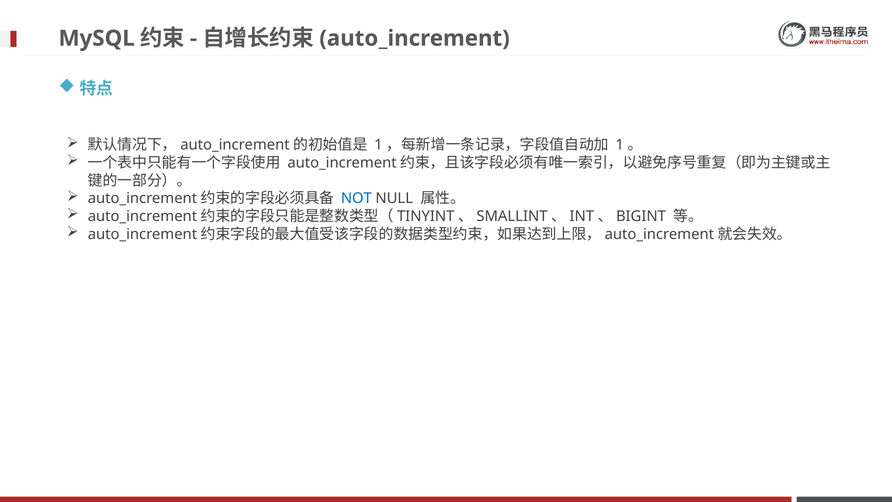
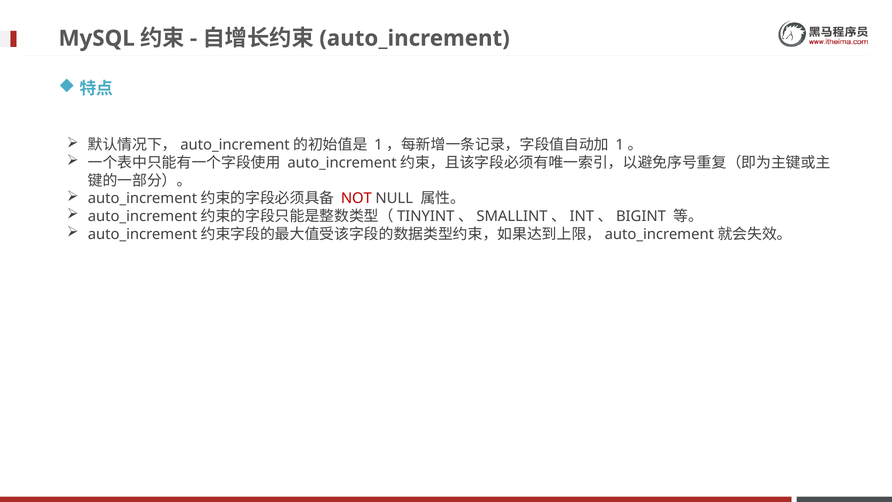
NOT colour: blue -> red
